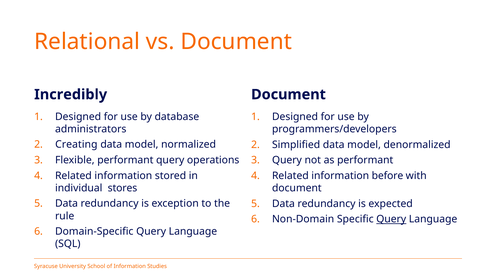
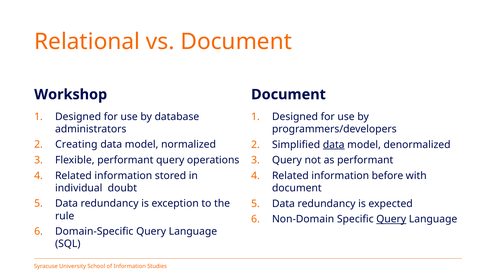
Incredibly: Incredibly -> Workshop
data at (334, 145) underline: none -> present
stores: stores -> doubt
